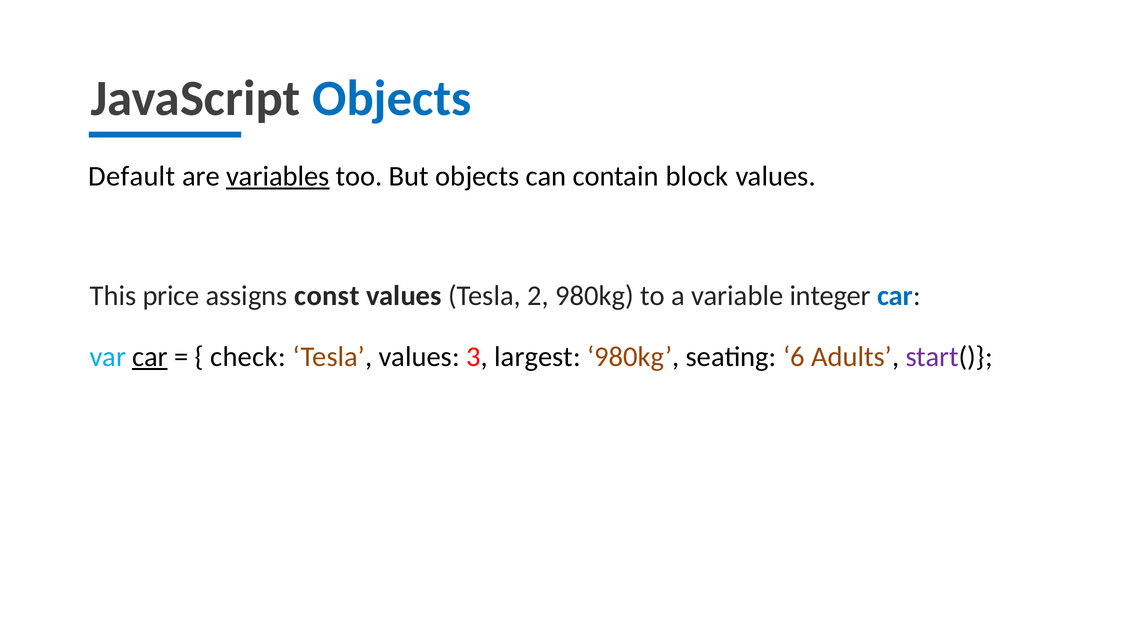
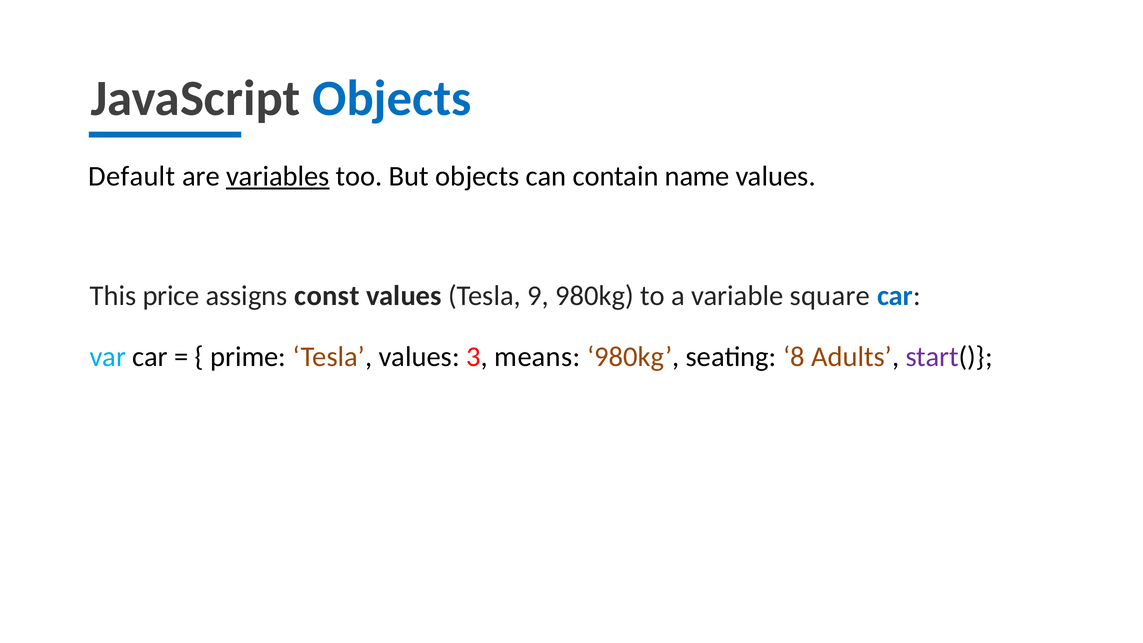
block: block -> name
2: 2 -> 9
integer: integer -> square
car at (150, 357) underline: present -> none
check: check -> prime
largest: largest -> means
6: 6 -> 8
